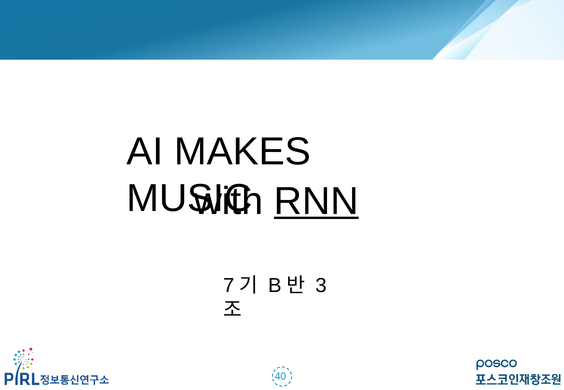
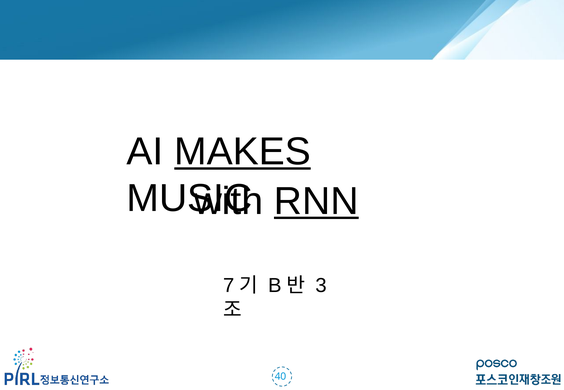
MAKES underline: none -> present
